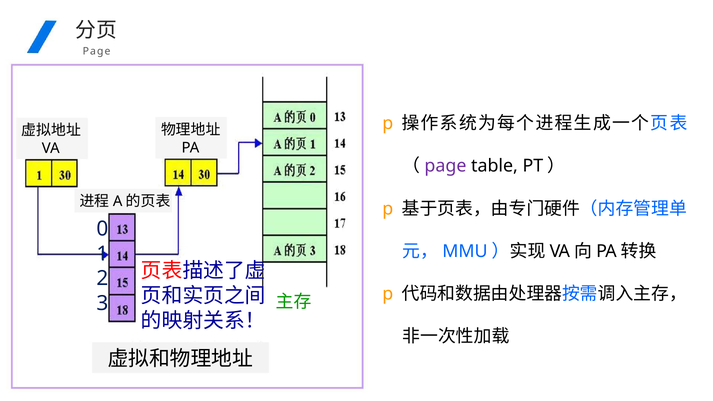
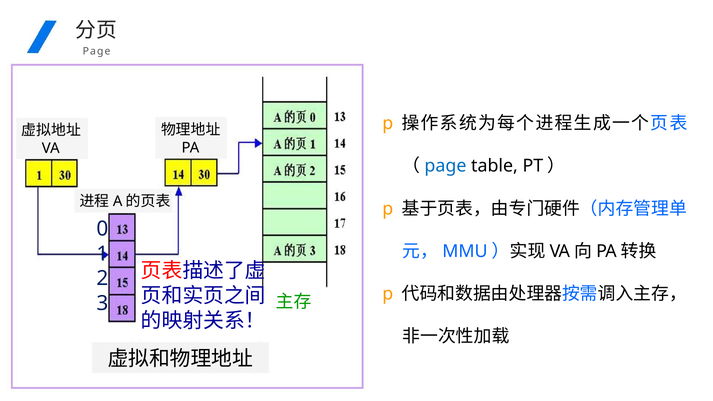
page at (445, 166) colour: purple -> blue
